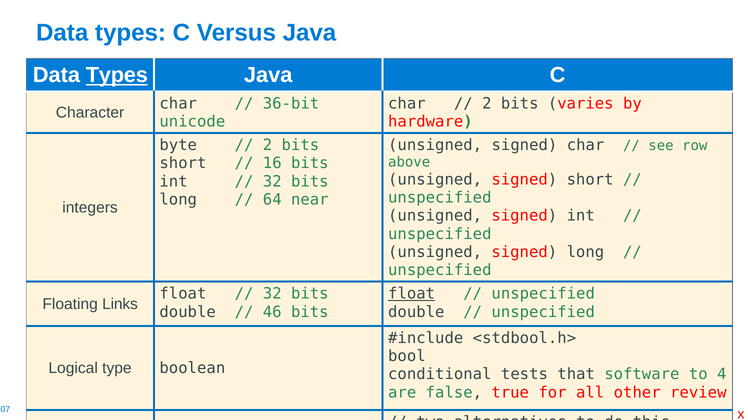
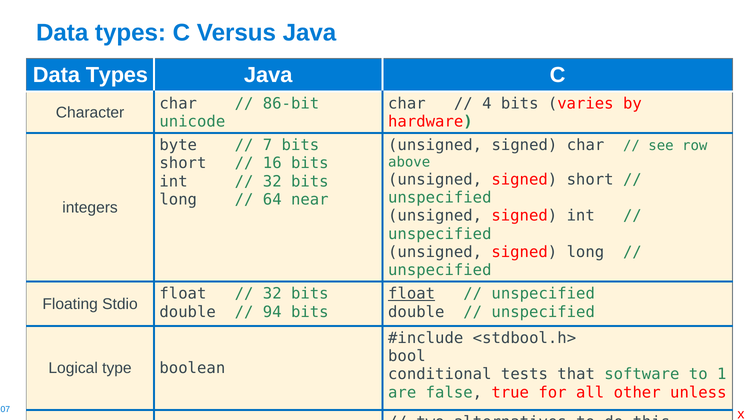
Types at (117, 75) underline: present -> none
36-bit: 36-bit -> 86-bit
2 at (487, 104): 2 -> 4
2 at (268, 146): 2 -> 7
Links: Links -> Stdio
46: 46 -> 94
4: 4 -> 1
review: review -> unless
